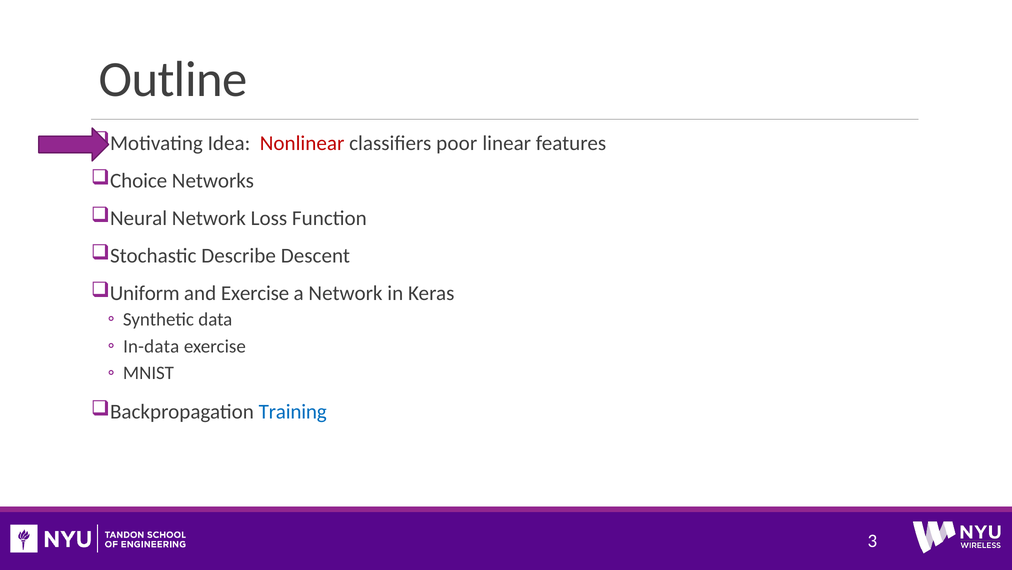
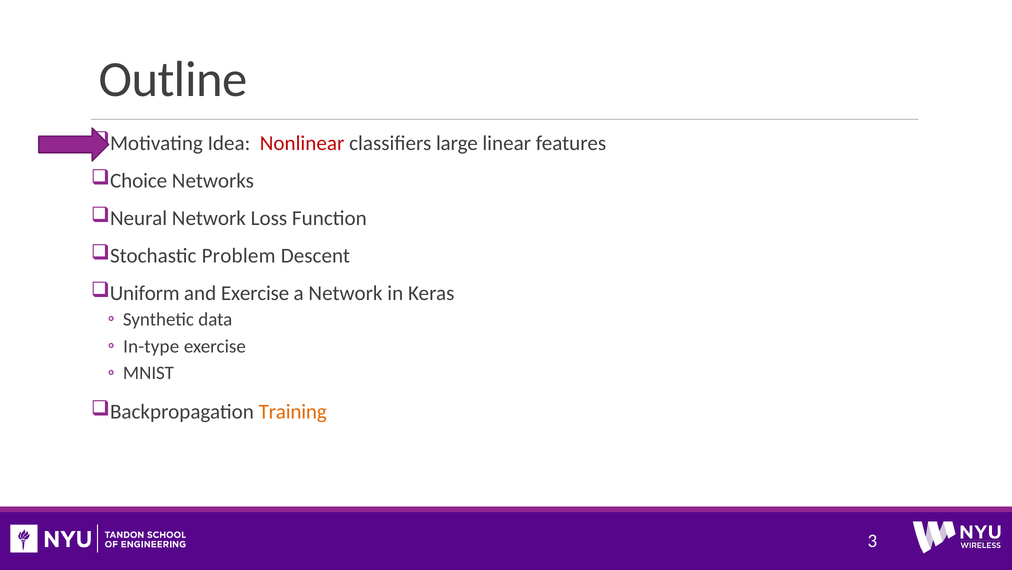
poor: poor -> large
Describe: Describe -> Problem
In-data: In-data -> In-type
Training colour: blue -> orange
